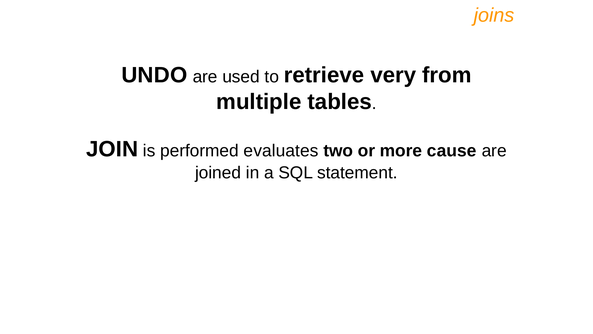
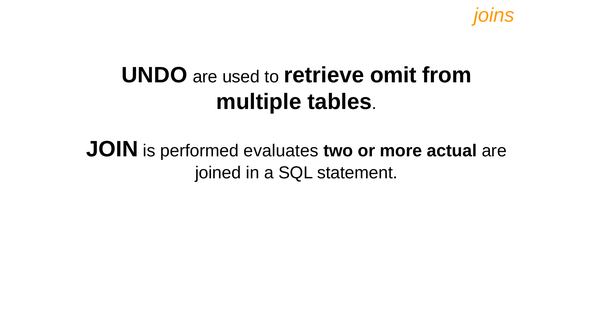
very: very -> omit
cause: cause -> actual
